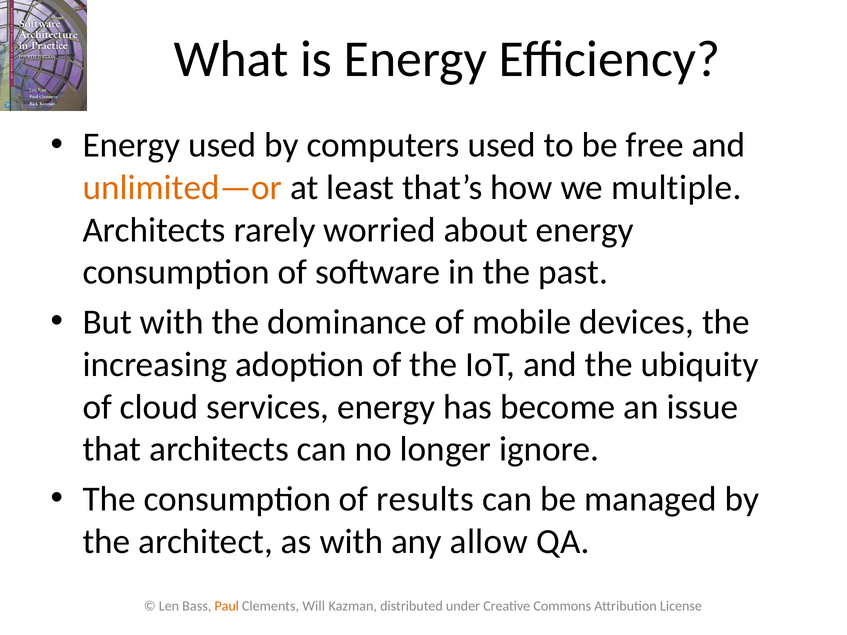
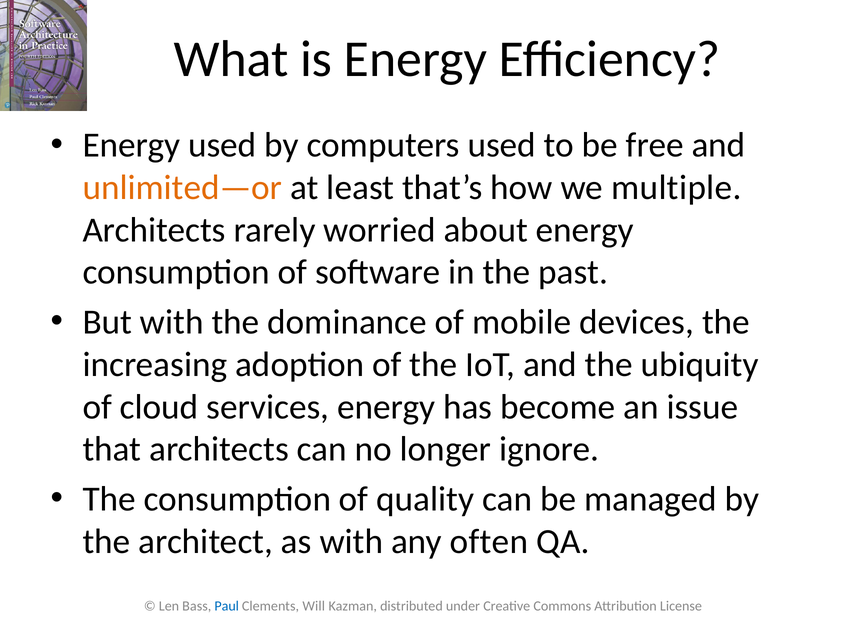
results: results -> quality
allow: allow -> often
Paul colour: orange -> blue
